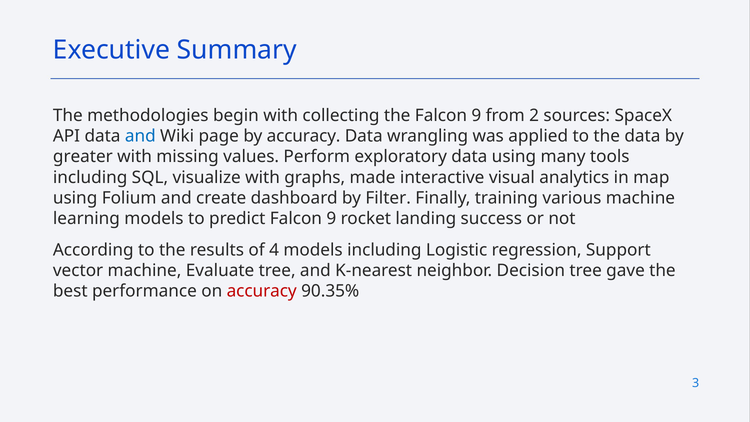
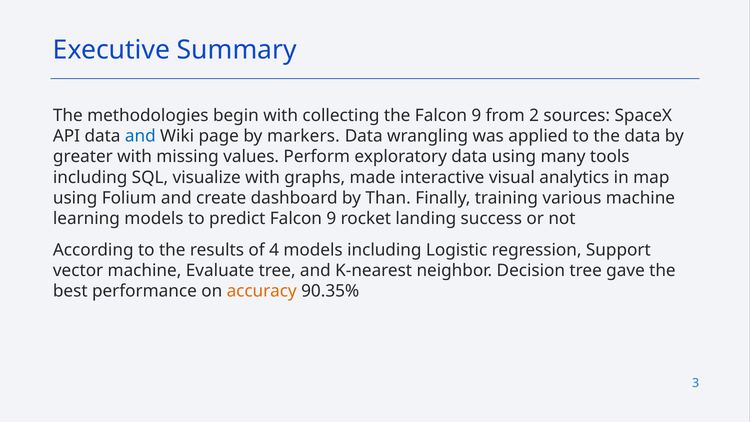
by accuracy: accuracy -> markers
Filter: Filter -> Than
accuracy at (262, 291) colour: red -> orange
